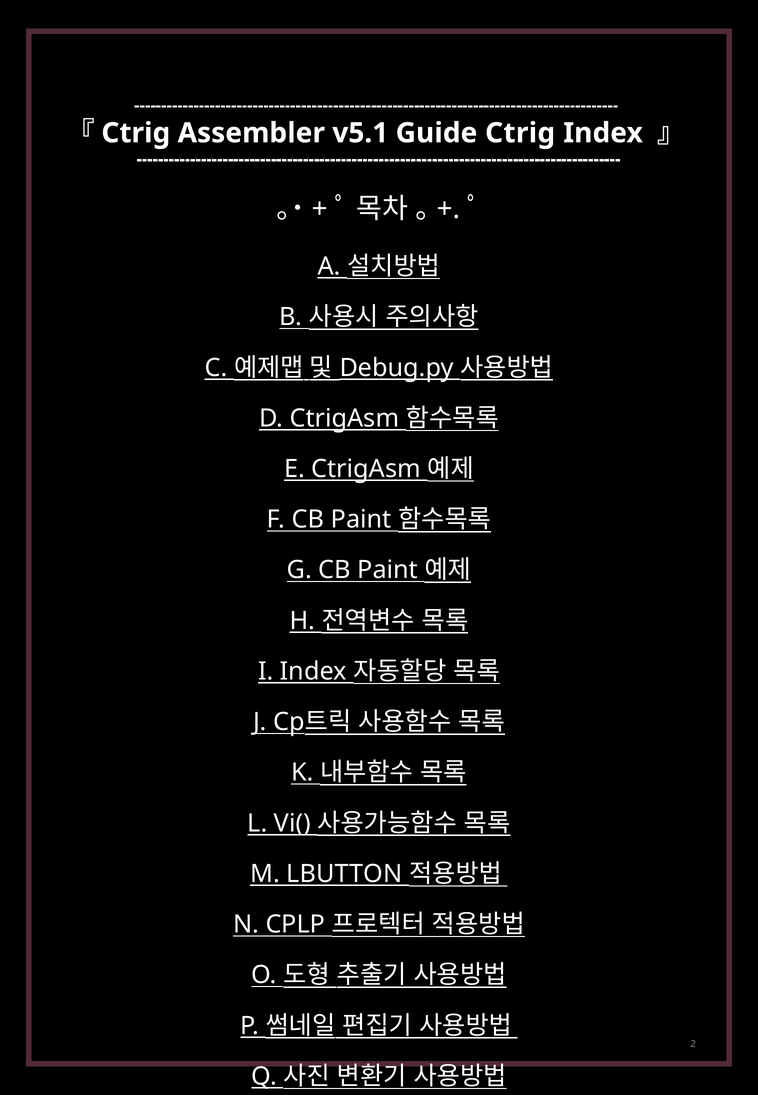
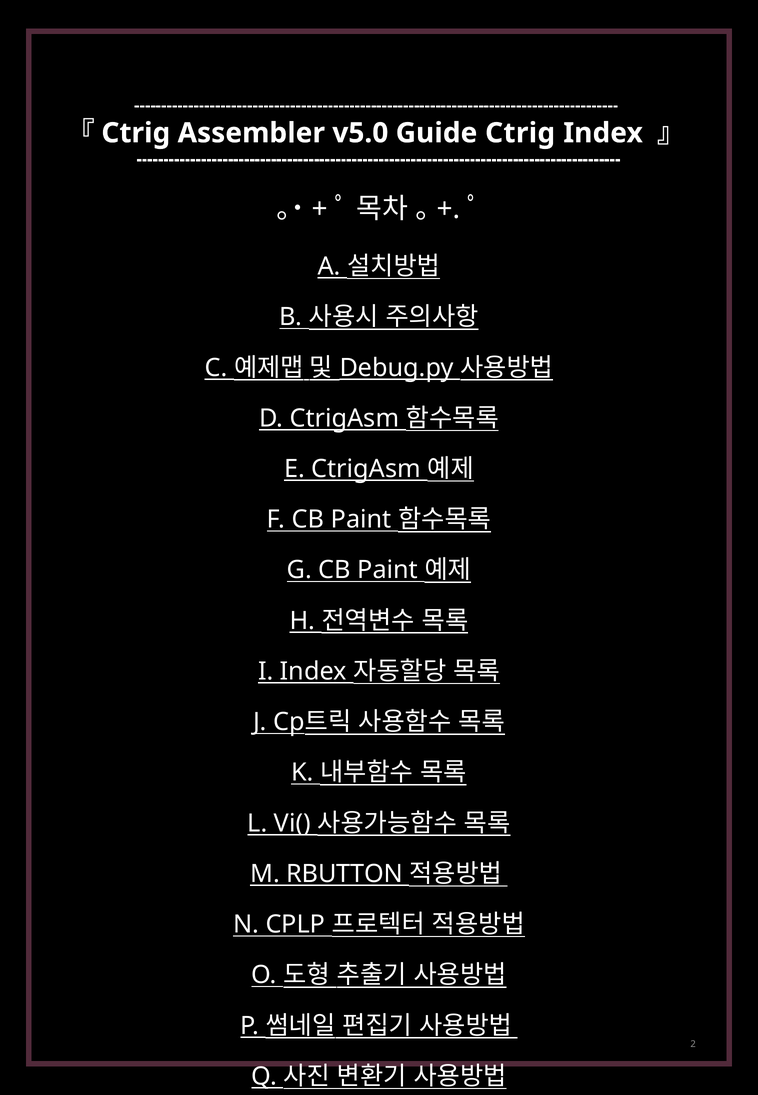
v5.1: v5.1 -> v5.0
LBUTTON: LBUTTON -> RBUTTON
